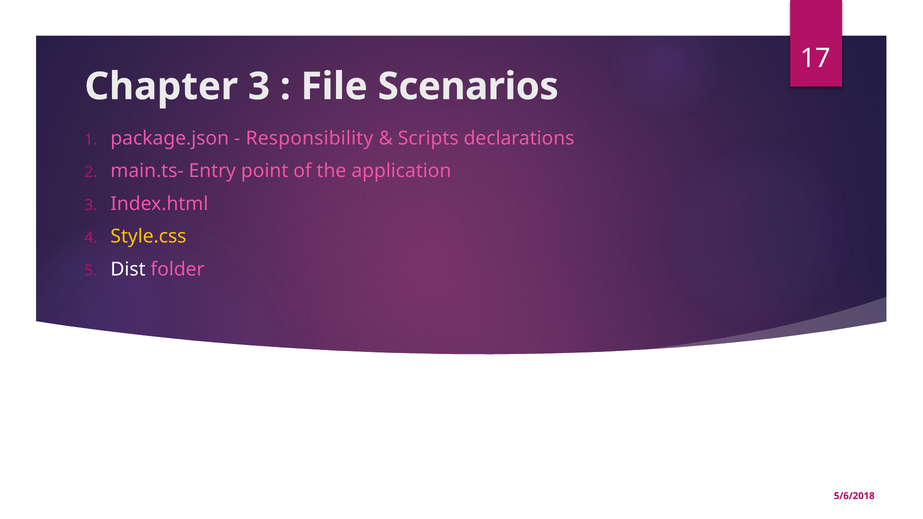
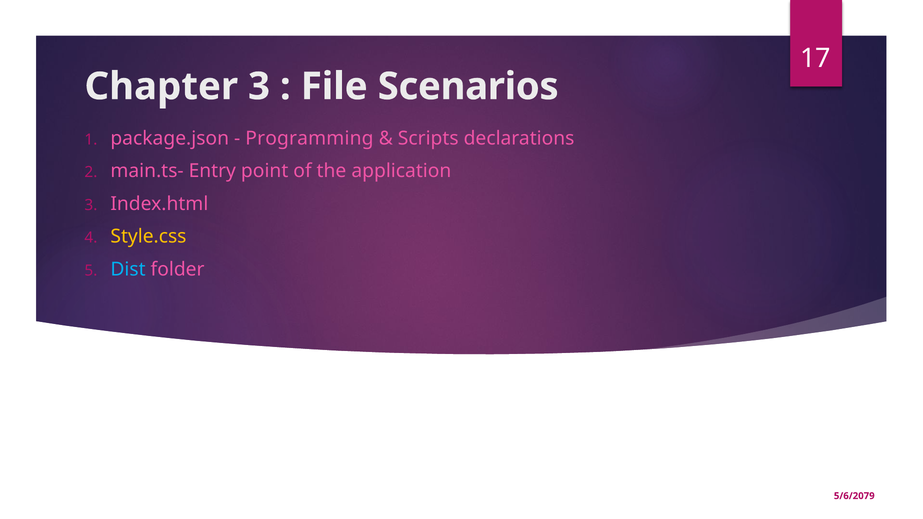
Responsibility: Responsibility -> Programming
Dist colour: white -> light blue
5/6/2018: 5/6/2018 -> 5/6/2079
